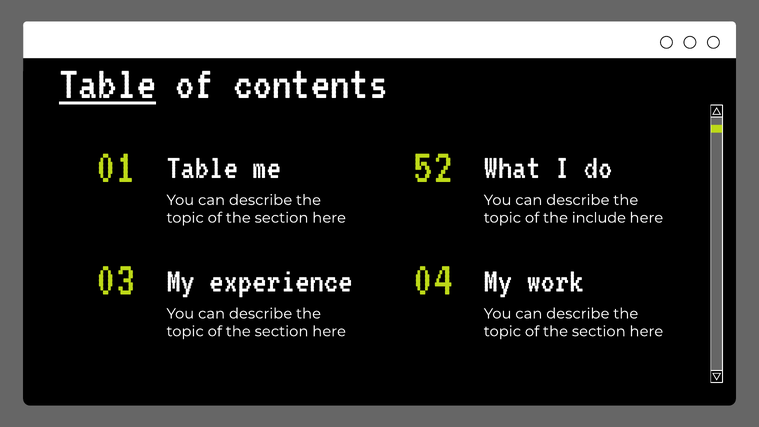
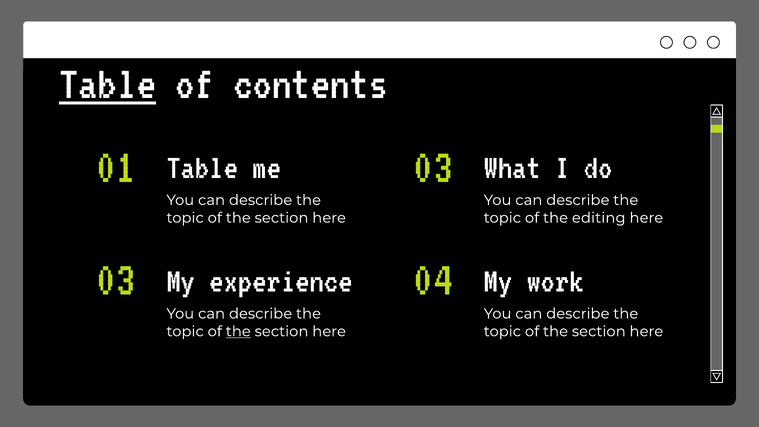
01 52: 52 -> 03
include: include -> editing
the at (238, 331) underline: none -> present
